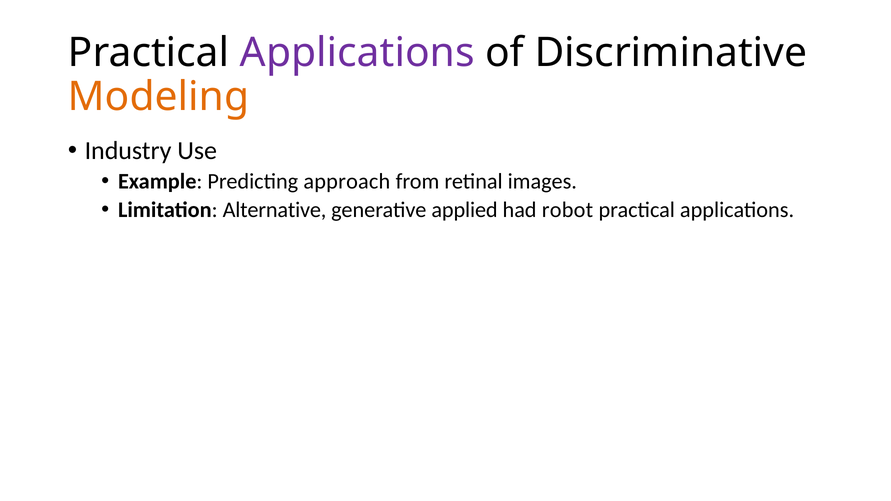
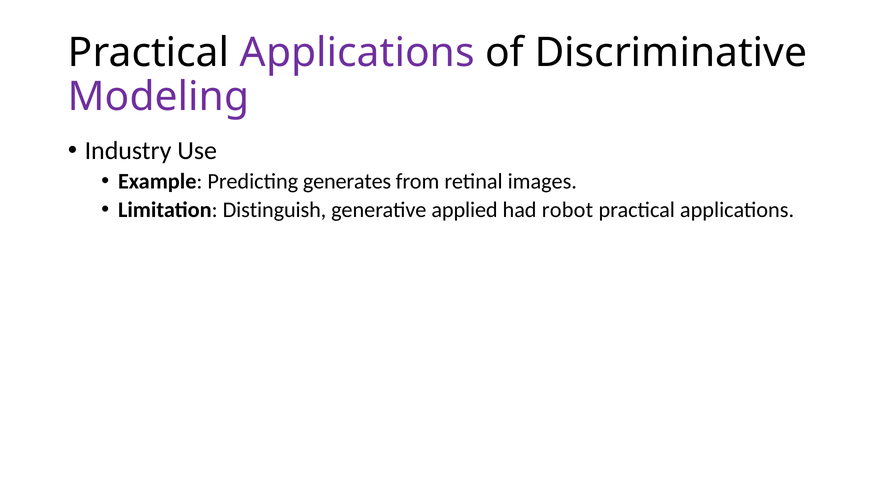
Modeling colour: orange -> purple
approach: approach -> generates
Alternative: Alternative -> Distinguish
